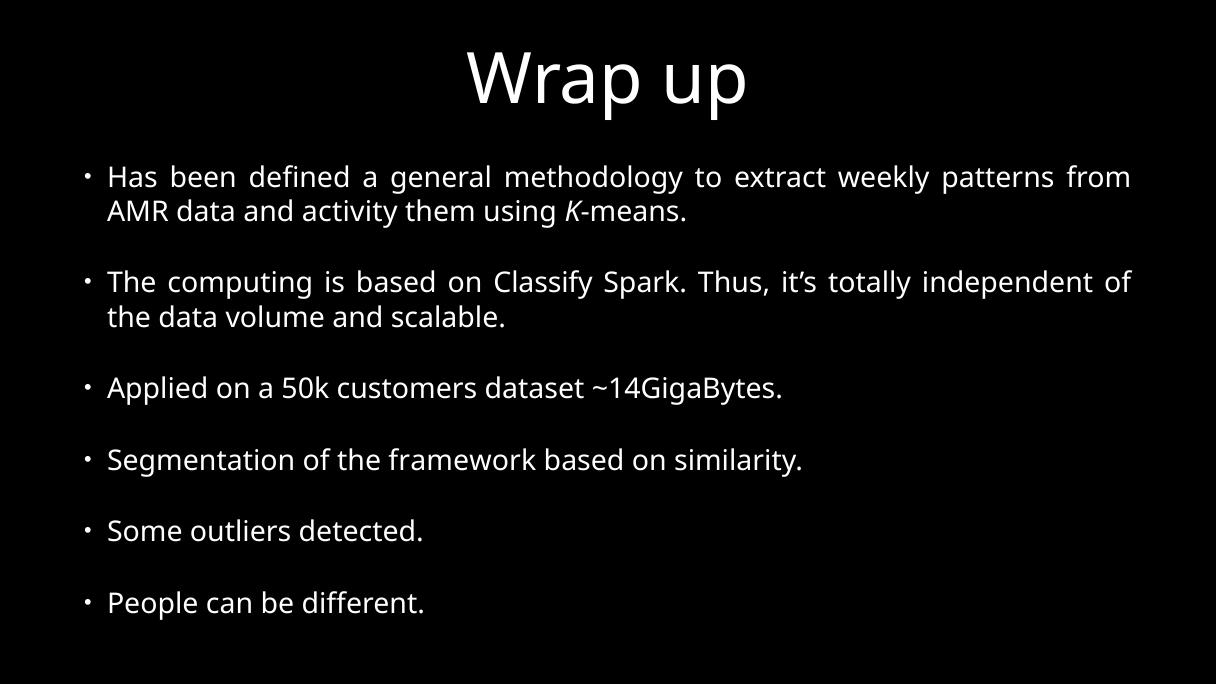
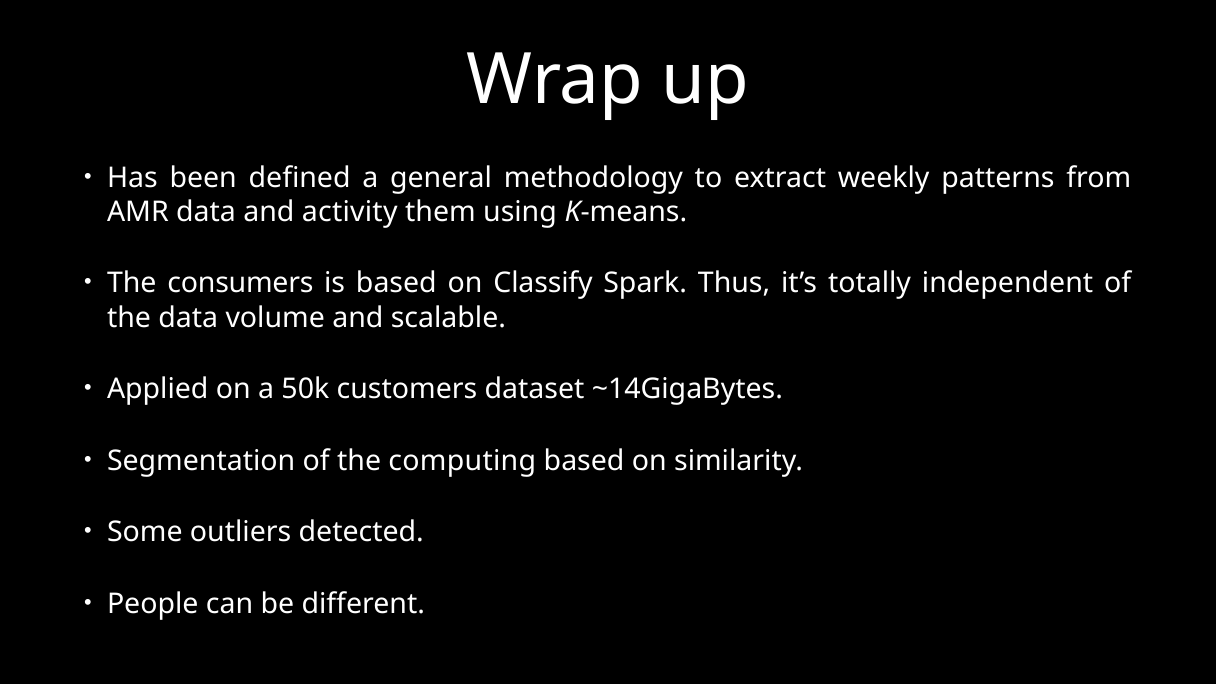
computing: computing -> consumers
framework: framework -> computing
